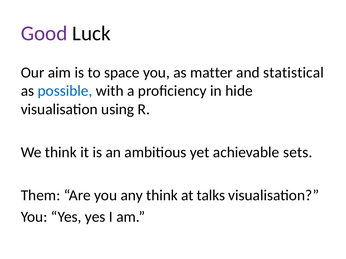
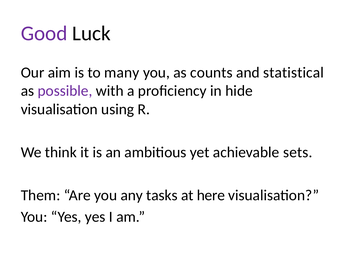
space: space -> many
matter: matter -> counts
possible colour: blue -> purple
any think: think -> tasks
talks: talks -> here
